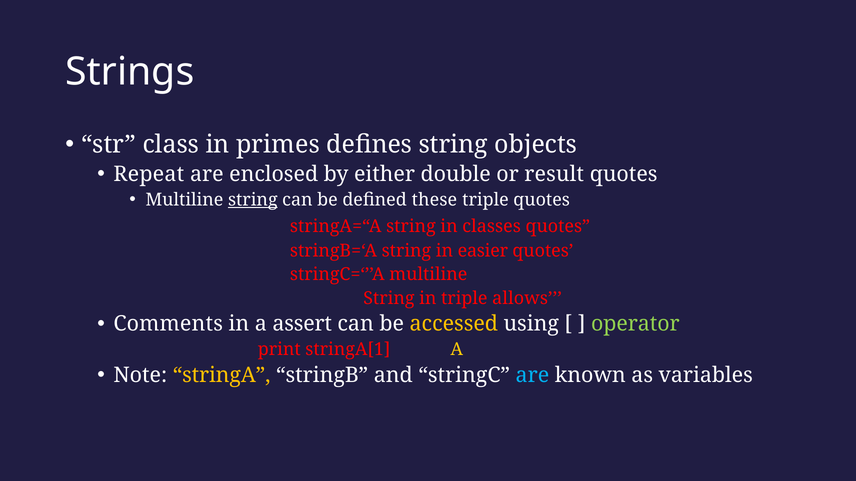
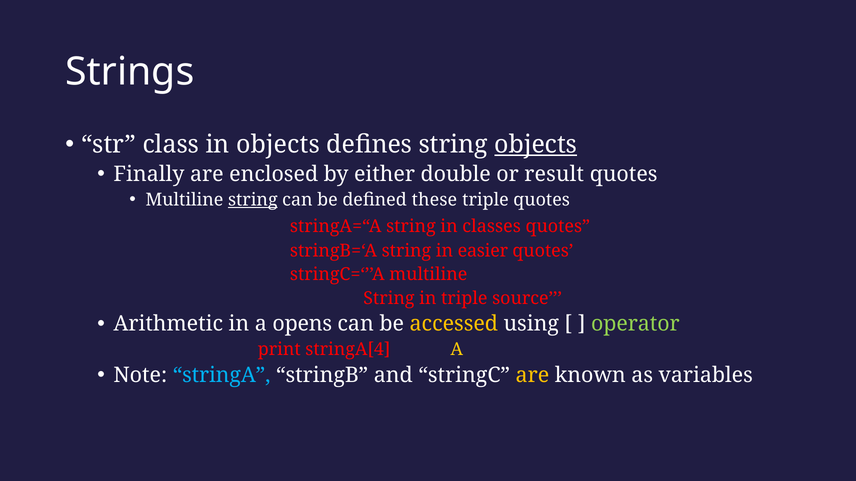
in primes: primes -> objects
objects at (536, 145) underline: none -> present
Repeat: Repeat -> Finally
allows: allows -> source
Comments: Comments -> Arithmetic
assert: assert -> opens
stringA[1: stringA[1 -> stringA[4
stringA colour: yellow -> light blue
are at (532, 376) colour: light blue -> yellow
